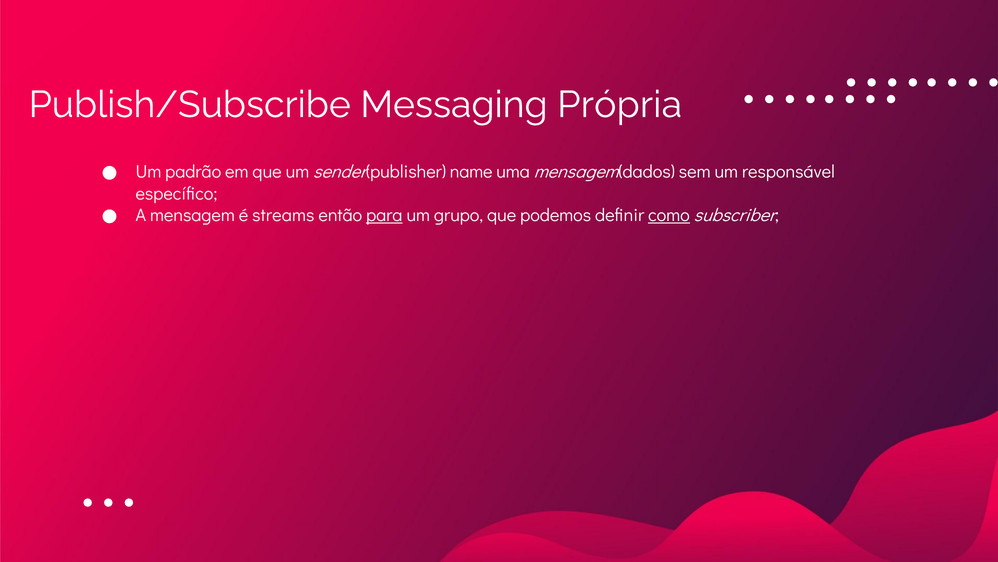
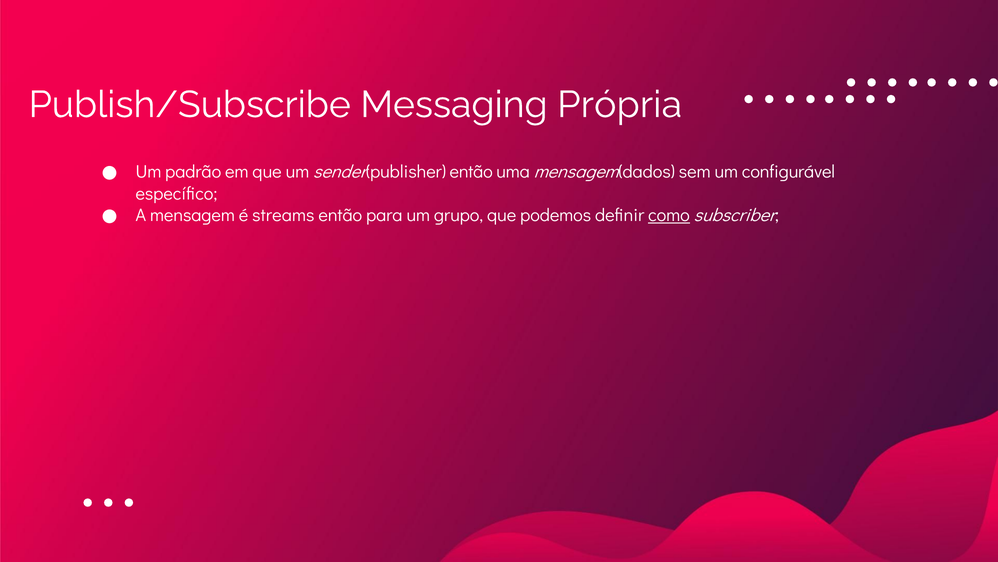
sender(publisher name: name -> então
responsável: responsável -> configurável
para underline: present -> none
